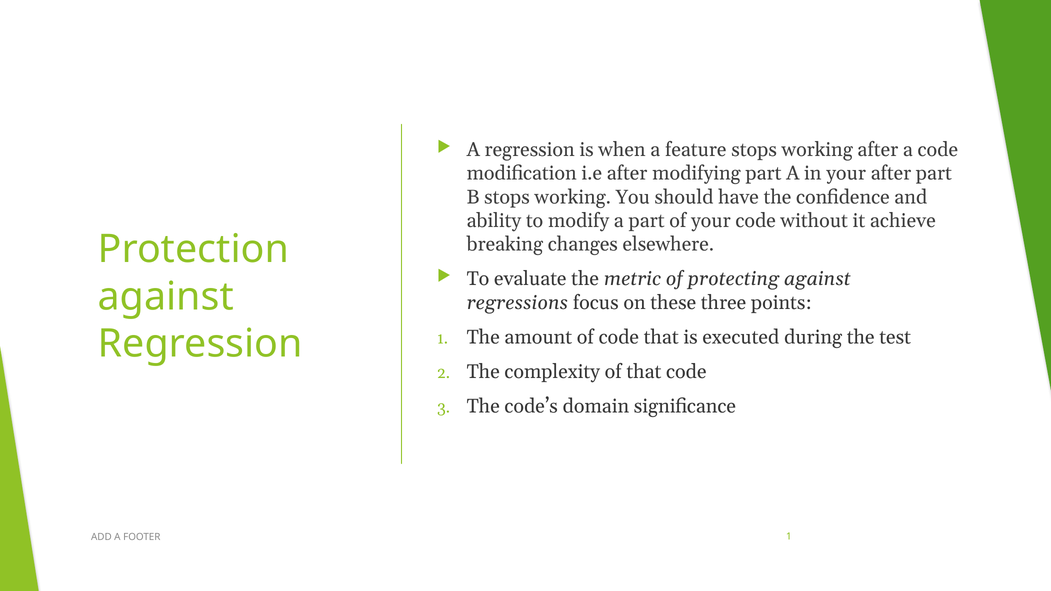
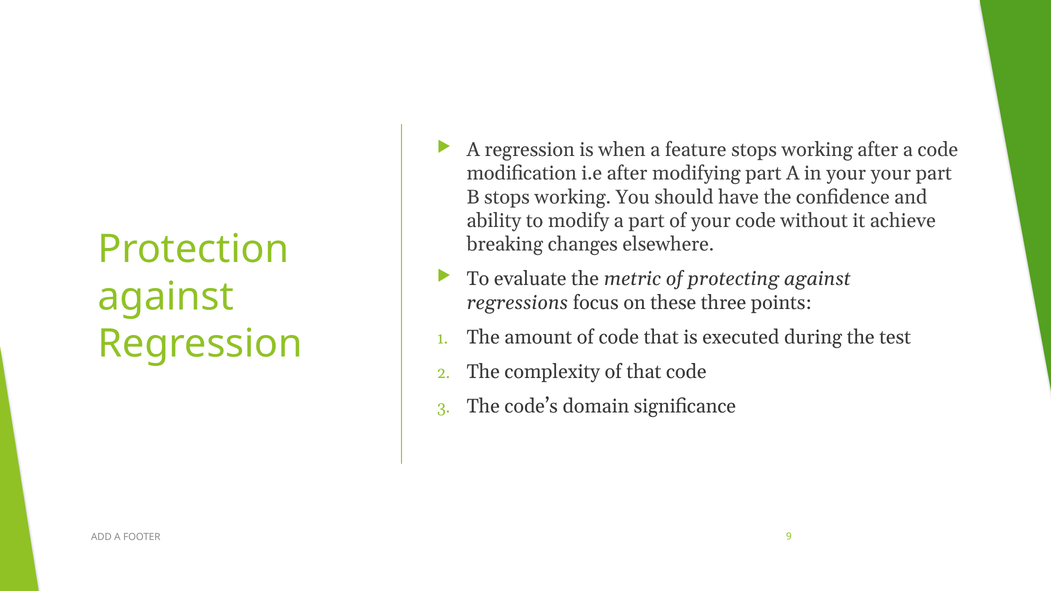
your after: after -> your
FOOTER 1: 1 -> 9
